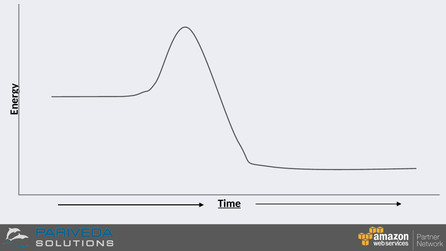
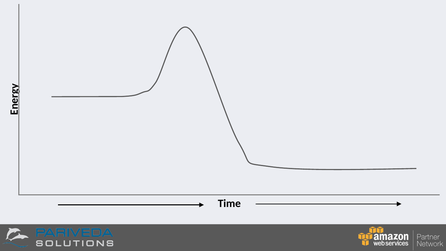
Time underline: present -> none
